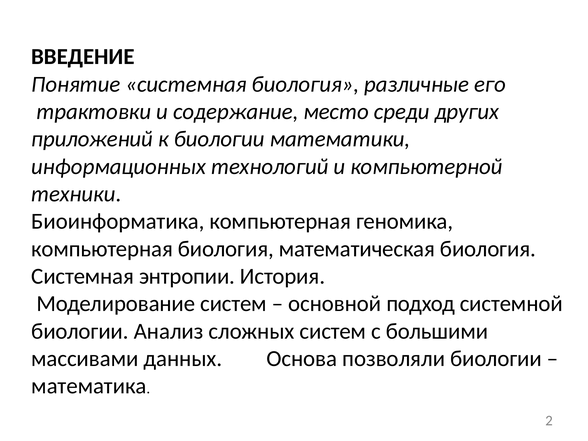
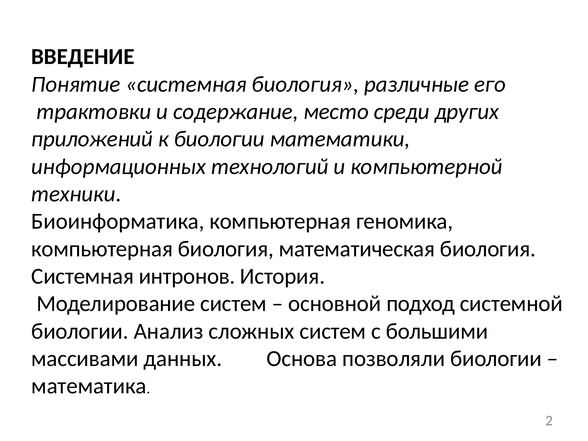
энтропии: энтропии -> интронов
